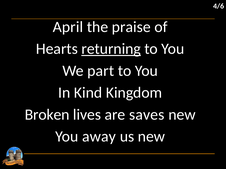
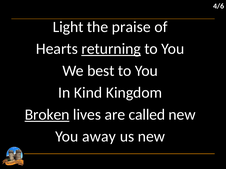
April: April -> Light
part: part -> best
Broken underline: none -> present
saves: saves -> called
